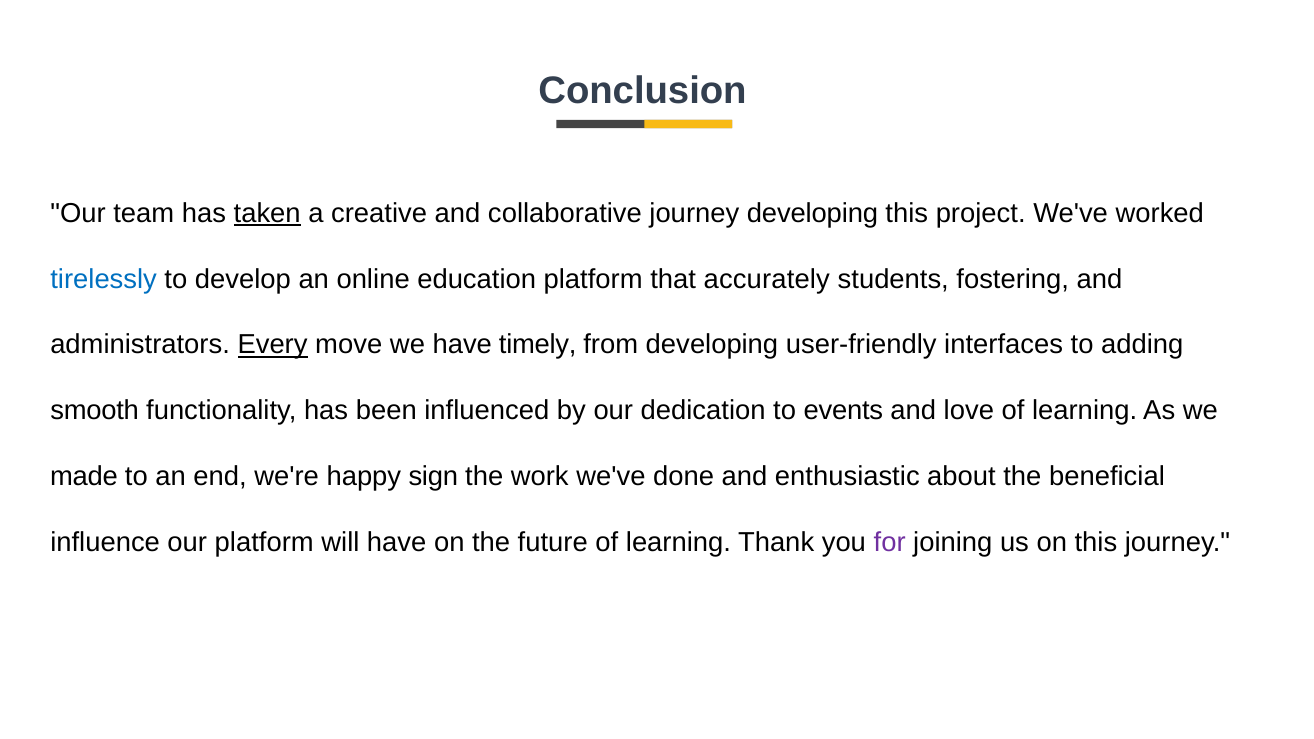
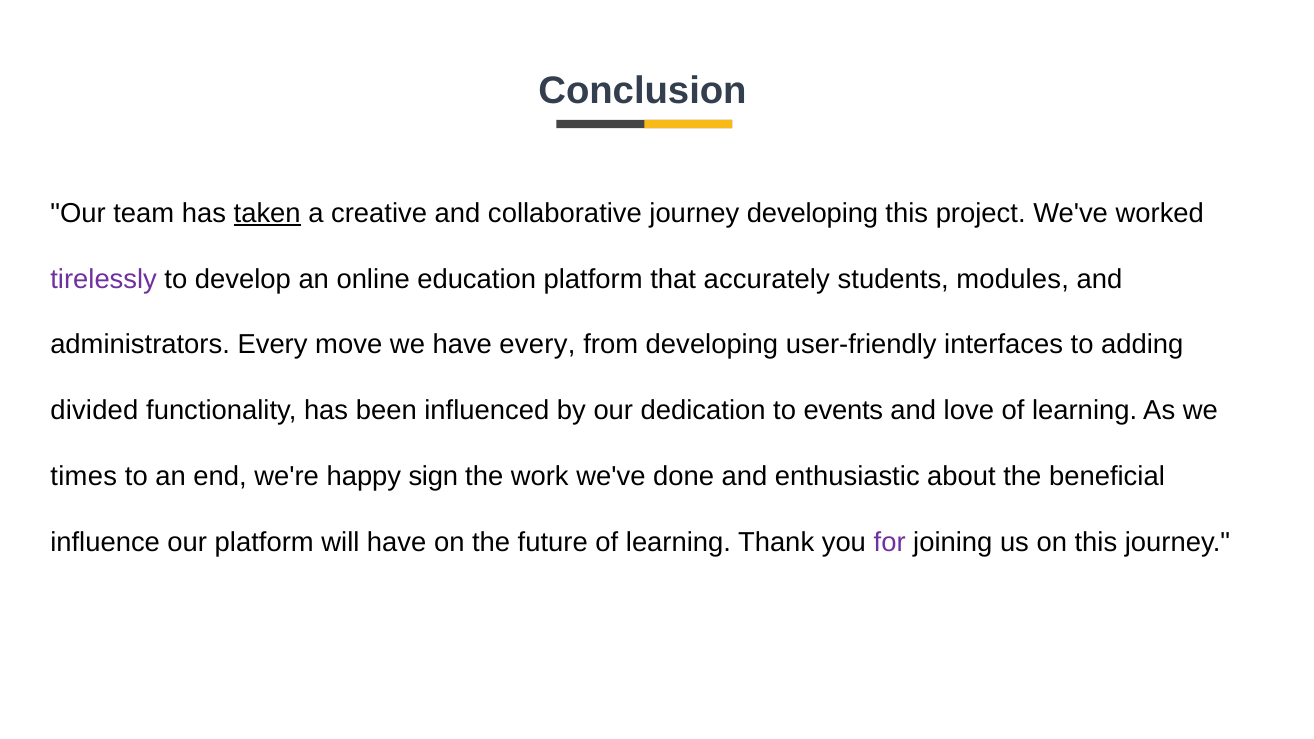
tirelessly colour: blue -> purple
fostering: fostering -> modules
Every at (273, 345) underline: present -> none
have timely: timely -> every
smooth: smooth -> divided
made: made -> times
